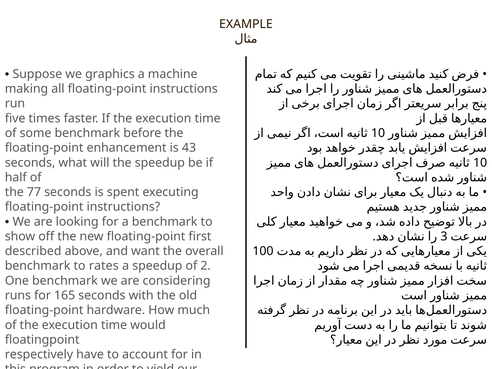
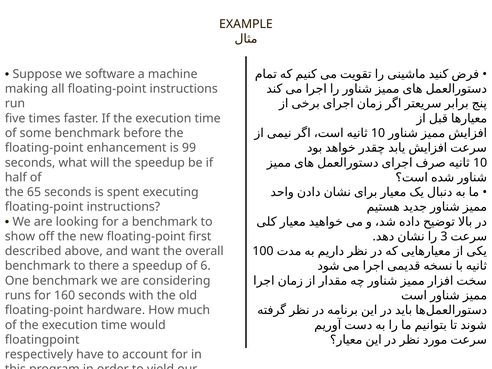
graphics: graphics -> software
43: 43 -> 99
77: 77 -> 65
rates: rates -> there
2: 2 -> 6
165: 165 -> 160
